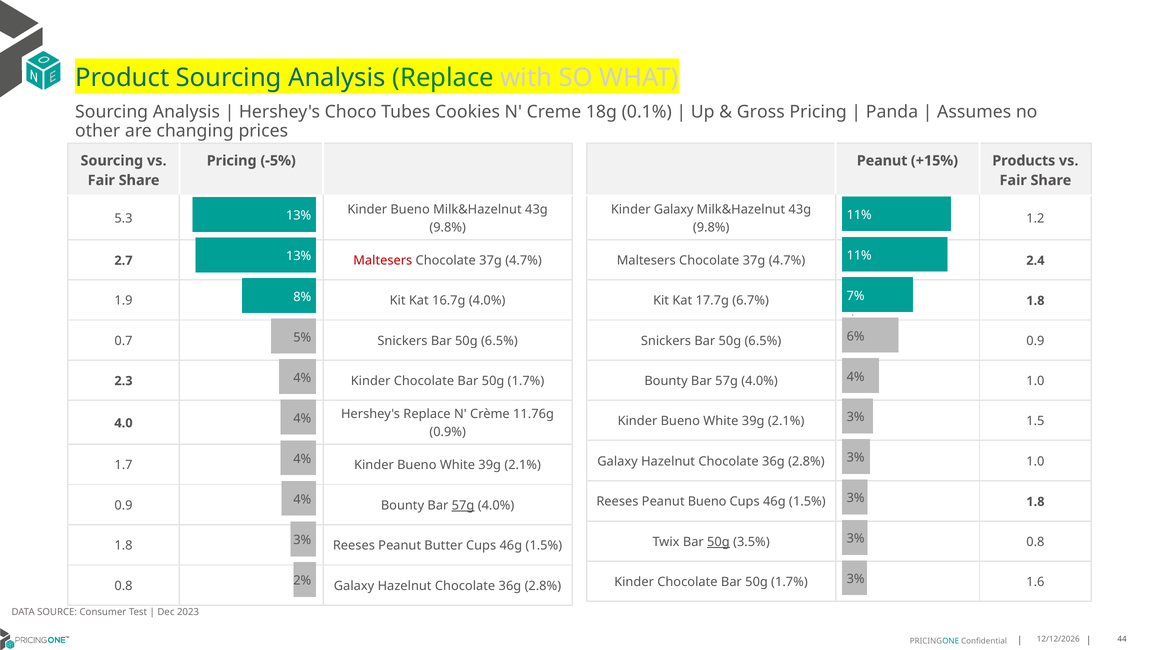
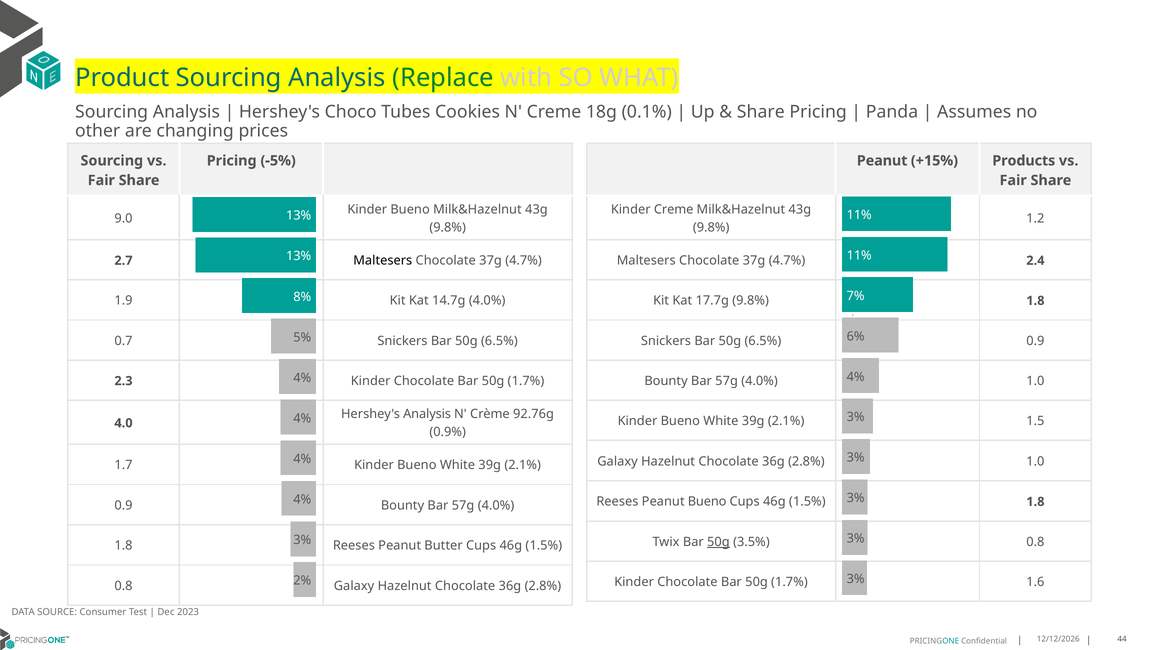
Gross at (761, 112): Gross -> Share
Kinder Galaxy: Galaxy -> Creme
5.3: 5.3 -> 9.0
Maltesers at (383, 260) colour: red -> black
16.7g: 16.7g -> 14.7g
17.7g 6.7%: 6.7% -> 9.8%
Hershey's Replace: Replace -> Analysis
11.76g: 11.76g -> 92.76g
57g at (463, 505) underline: present -> none
